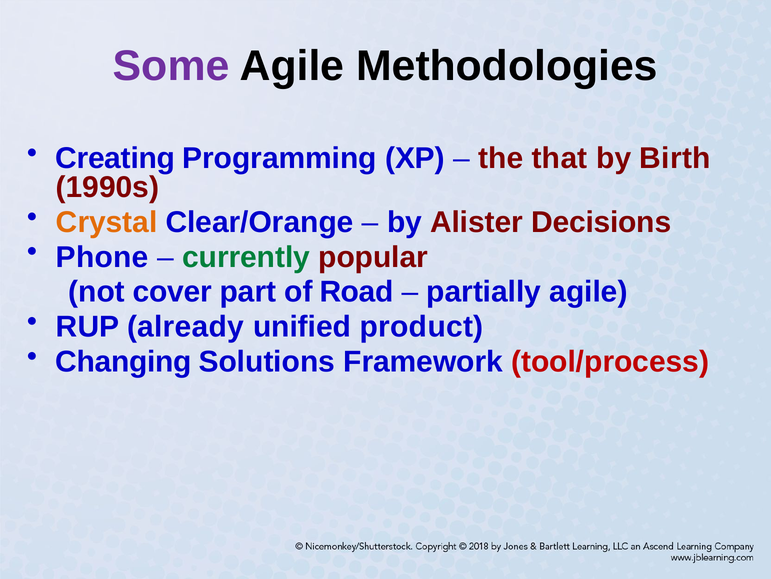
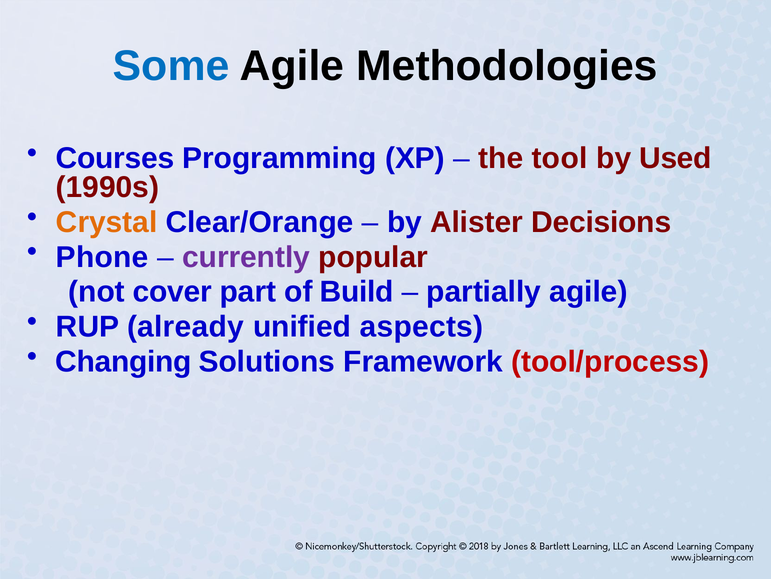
Some colour: purple -> blue
Creating: Creating -> Courses
that: that -> tool
Birth: Birth -> Used
currently colour: green -> purple
Road: Road -> Build
product: product -> aspects
